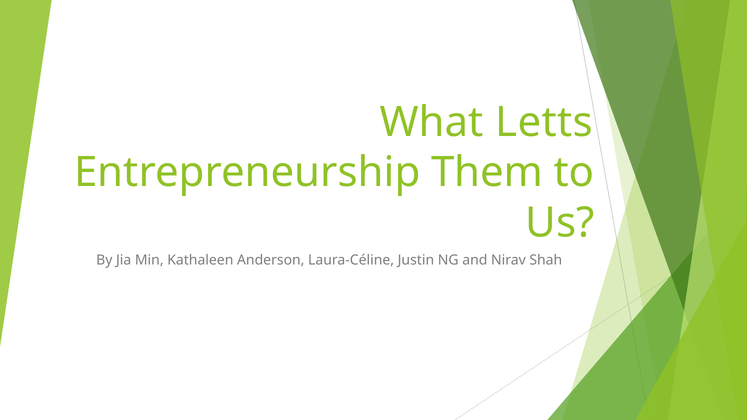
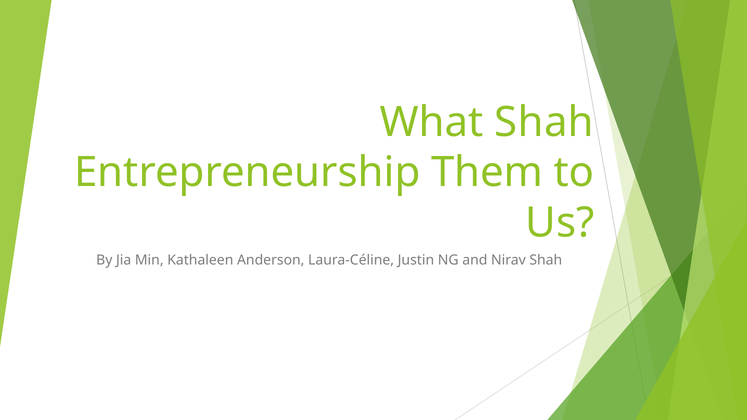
What Letts: Letts -> Shah
